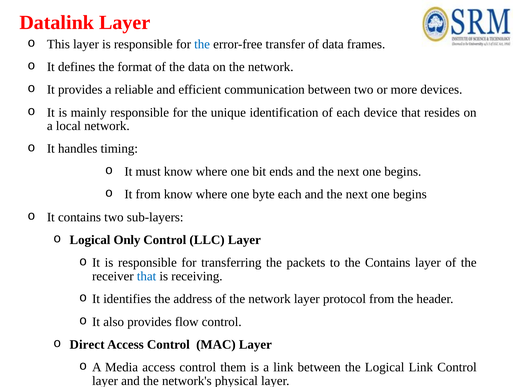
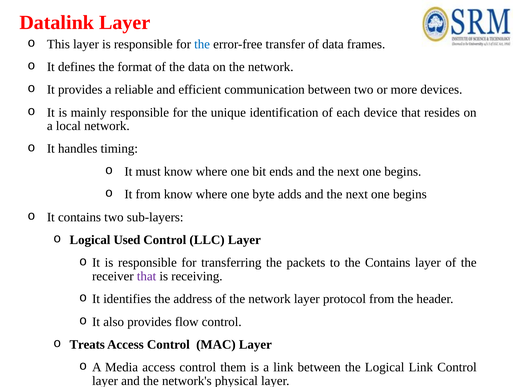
byte each: each -> adds
Logical Only: Only -> Used
that at (147, 277) colour: blue -> purple
Direct: Direct -> Treats
